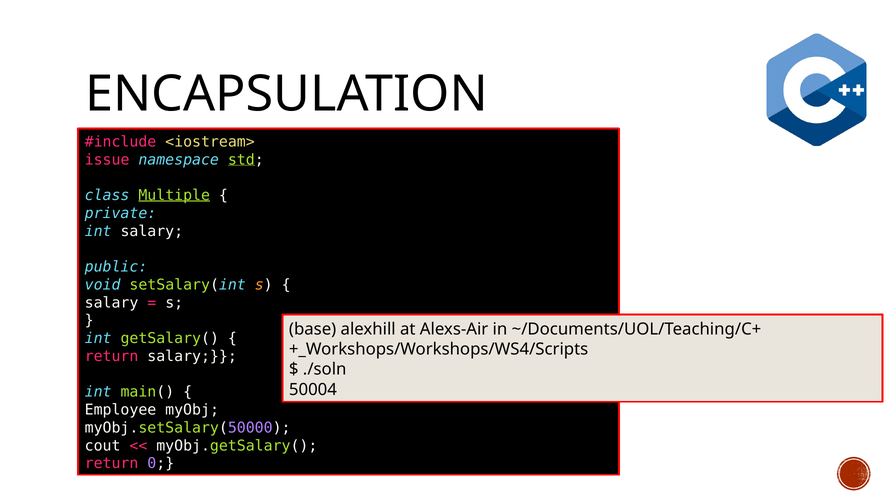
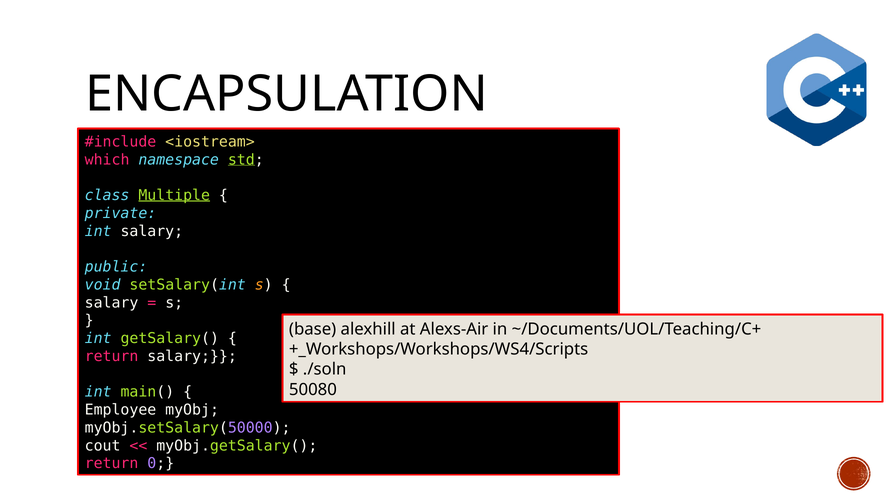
issue: issue -> which
50004: 50004 -> 50080
